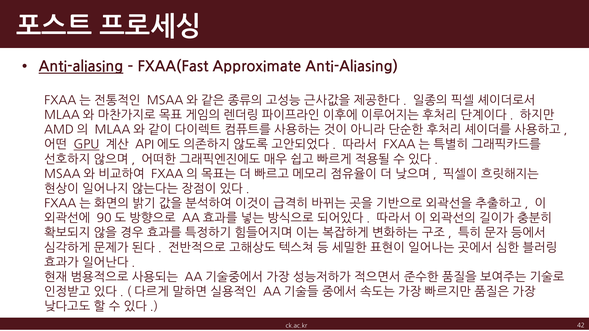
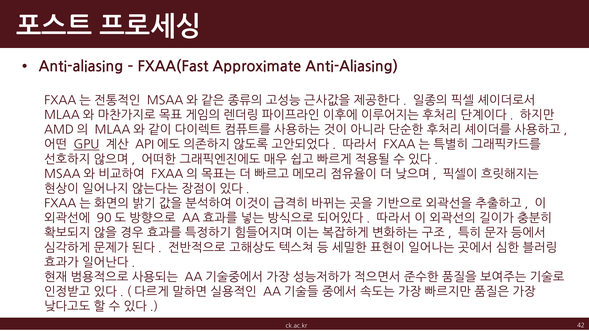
Anti-aliasing at (81, 67) underline: present -> none
